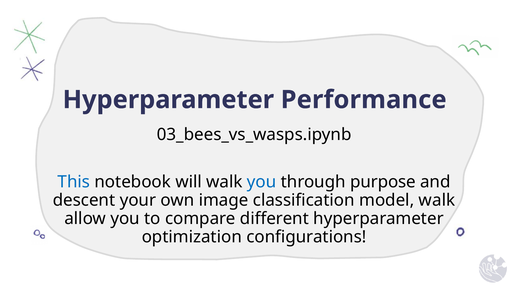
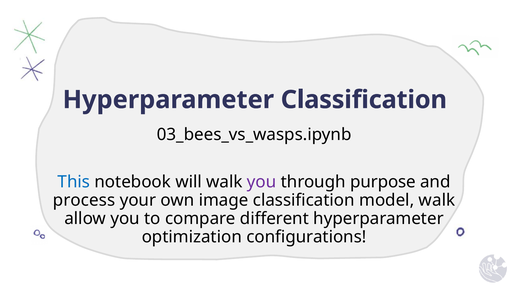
Hyperparameter Performance: Performance -> Classification
you at (262, 182) colour: blue -> purple
descent: descent -> process
